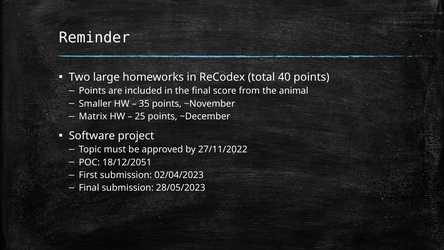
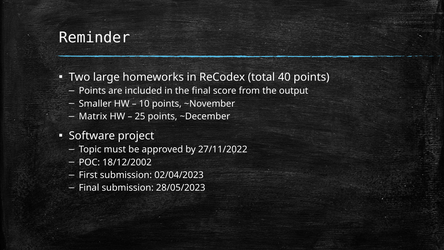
animal: animal -> output
35: 35 -> 10
18/12/2051: 18/12/2051 -> 18/12/2002
